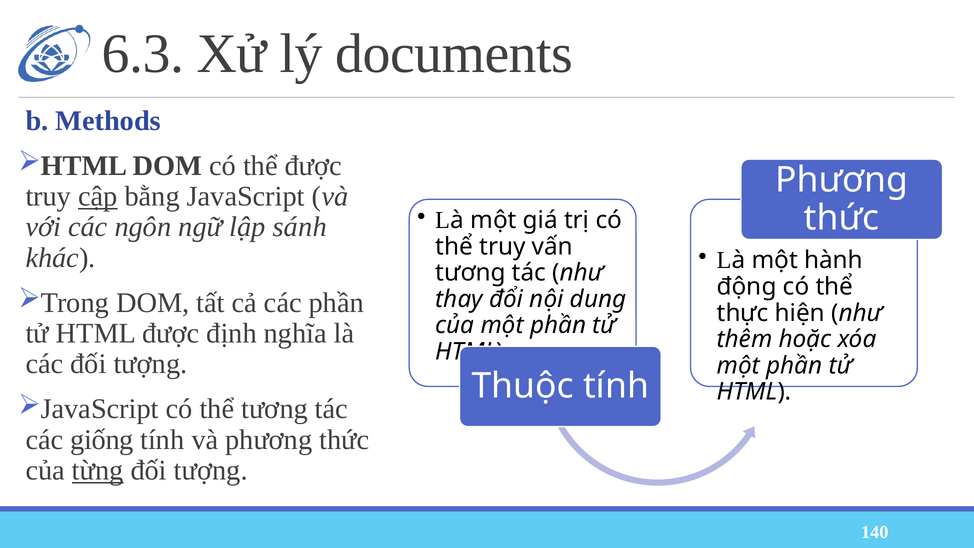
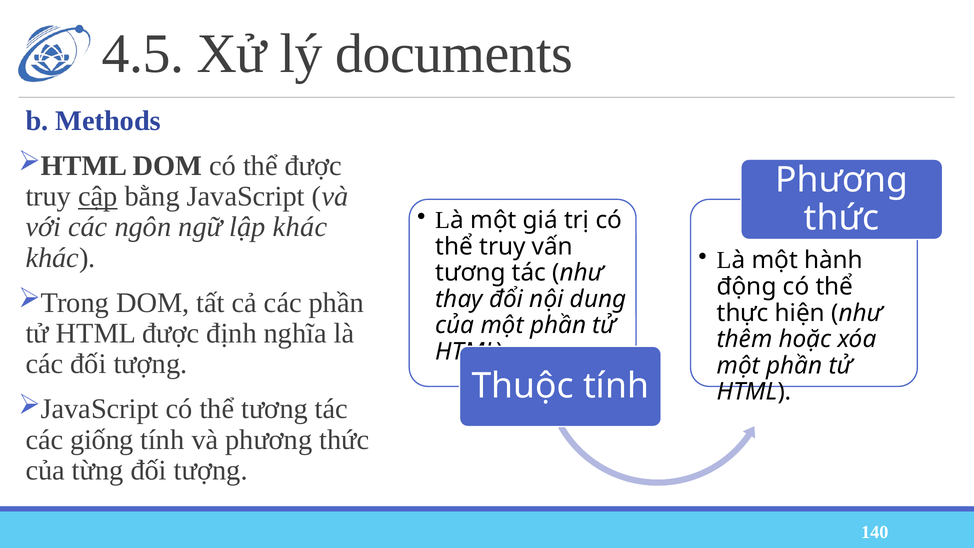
6.3: 6.3 -> 4.5
lập sánh: sánh -> khác
từng underline: present -> none
